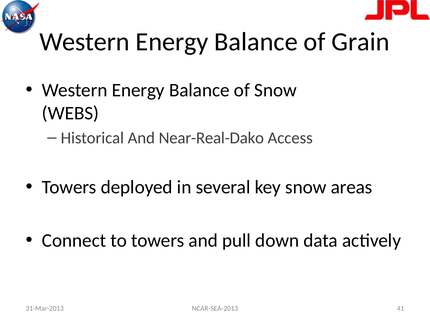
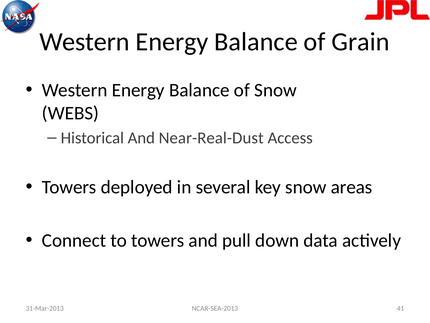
Near-Real-Dako: Near-Real-Dako -> Near-Real-Dust
